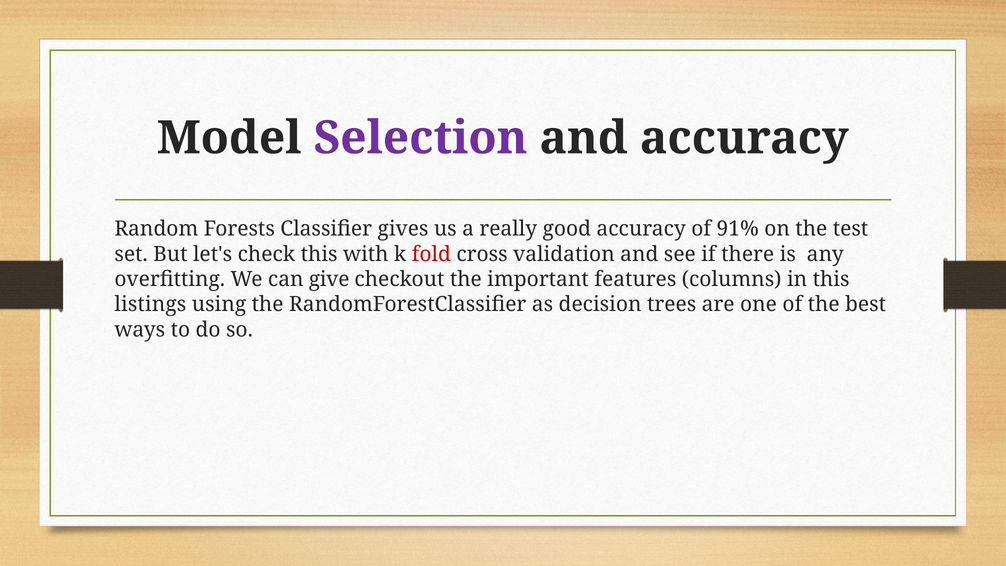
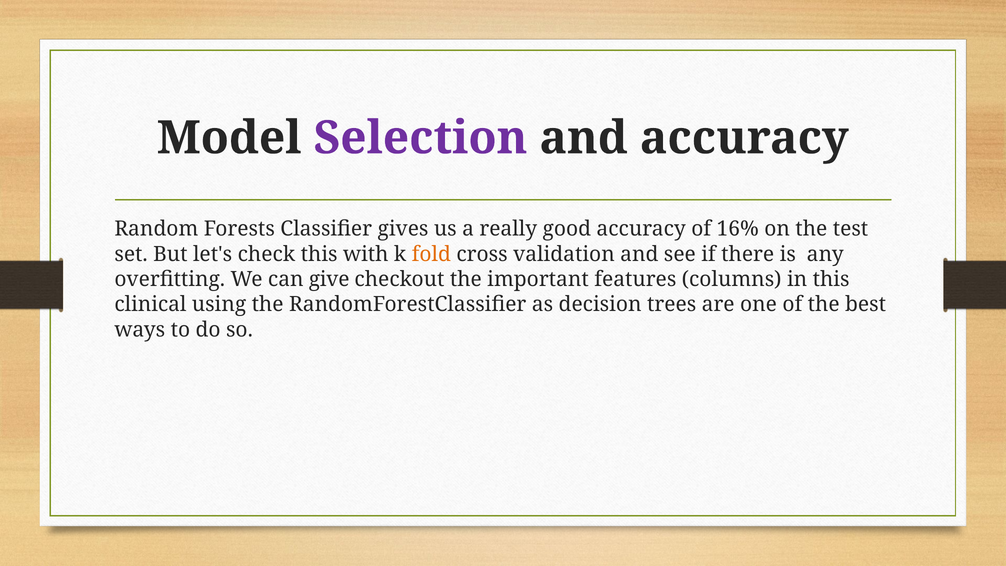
91%: 91% -> 16%
fold colour: red -> orange
listings: listings -> clinical
